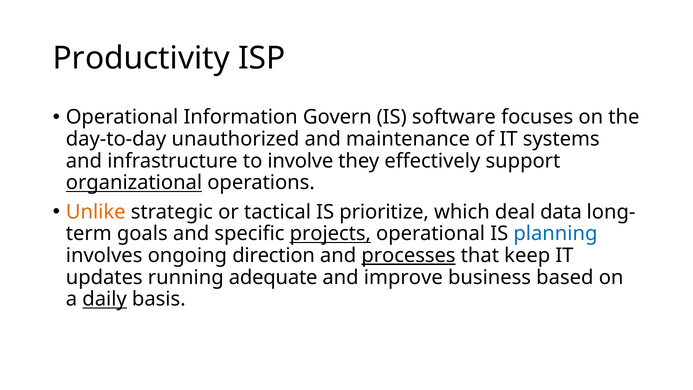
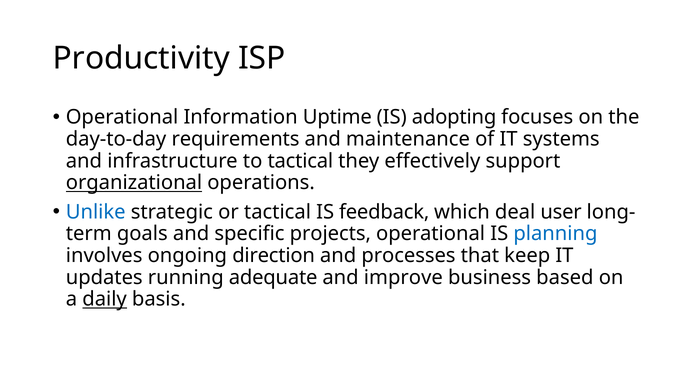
Govern: Govern -> Uptime
software: software -> adopting
unauthorized: unauthorized -> requirements
to involve: involve -> tactical
Unlike colour: orange -> blue
prioritize: prioritize -> feedback
data: data -> user
projects underline: present -> none
processes underline: present -> none
